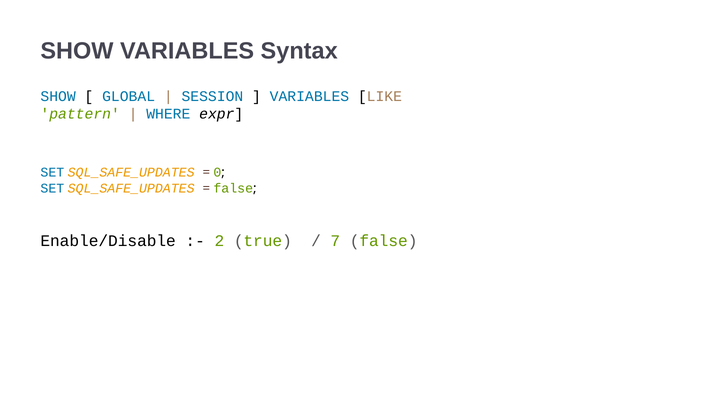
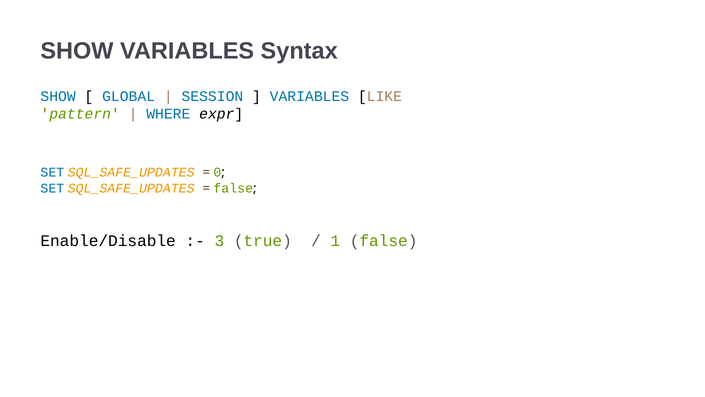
2: 2 -> 3
7: 7 -> 1
